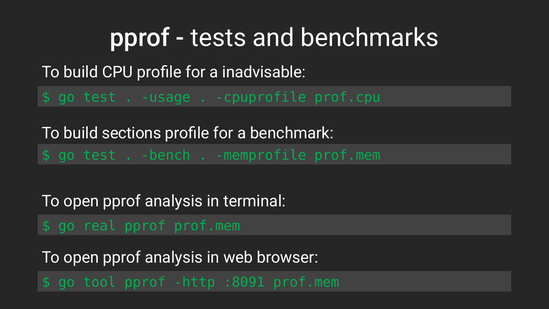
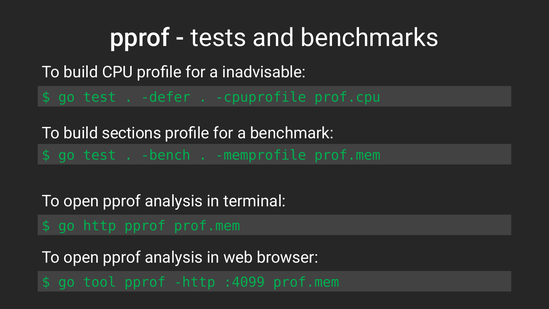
usage: usage -> defer
go real: real -> http
:8091: :8091 -> :4099
